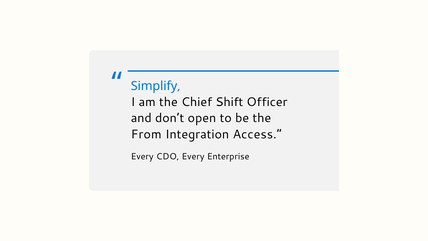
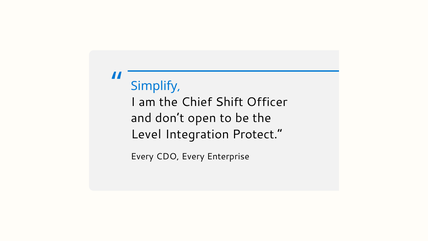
From: From -> Level
Access: Access -> Protect
